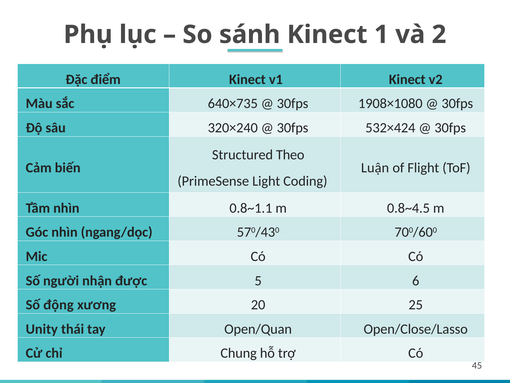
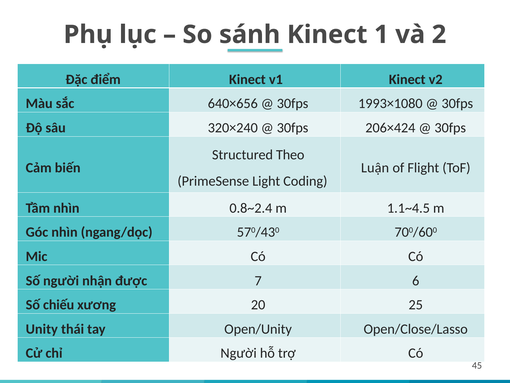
640×735: 640×735 -> 640×656
1908×1080: 1908×1080 -> 1993×1080
532×424: 532×424 -> 206×424
0.8~1.1: 0.8~1.1 -> 0.8~2.4
0.8~4.5: 0.8~4.5 -> 1.1~4.5
5: 5 -> 7
động: động -> chiếu
Open/Quan: Open/Quan -> Open/Unity
chỉ Chung: Chung -> Người
